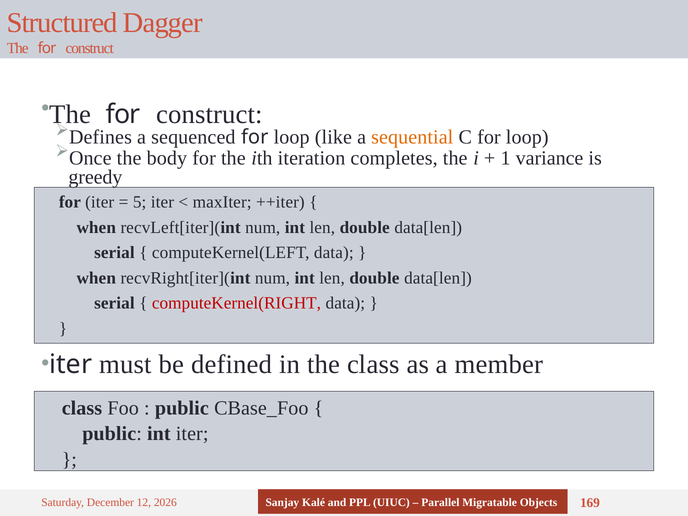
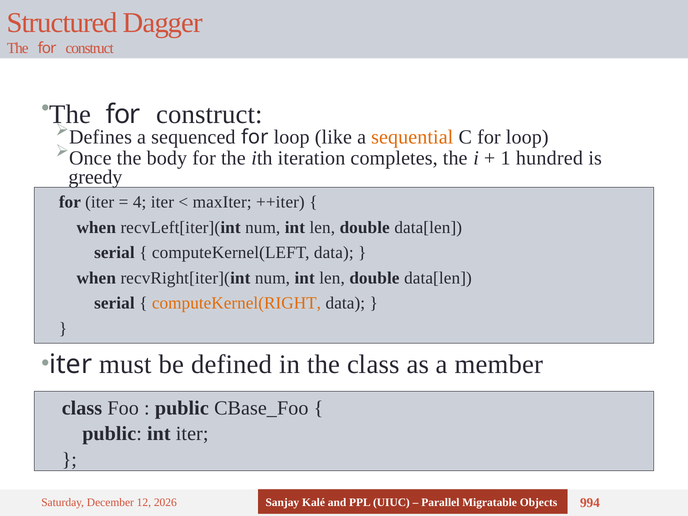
variance: variance -> hundred
5: 5 -> 4
computeKernel(RIGHT colour: red -> orange
169: 169 -> 994
